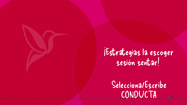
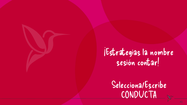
escoger: escoger -> nombre
sentar: sentar -> contar
